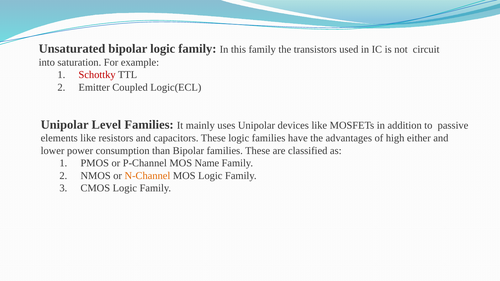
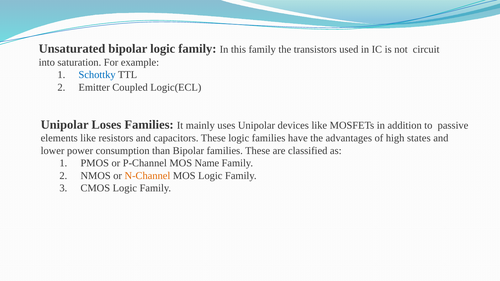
Schottky colour: red -> blue
Level: Level -> Loses
either: either -> states
